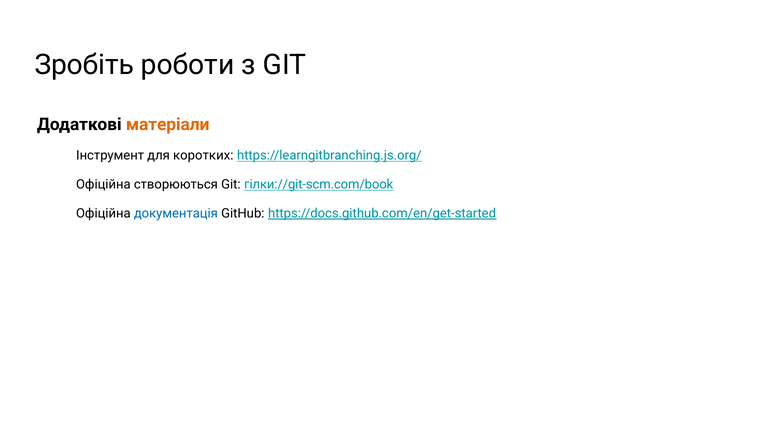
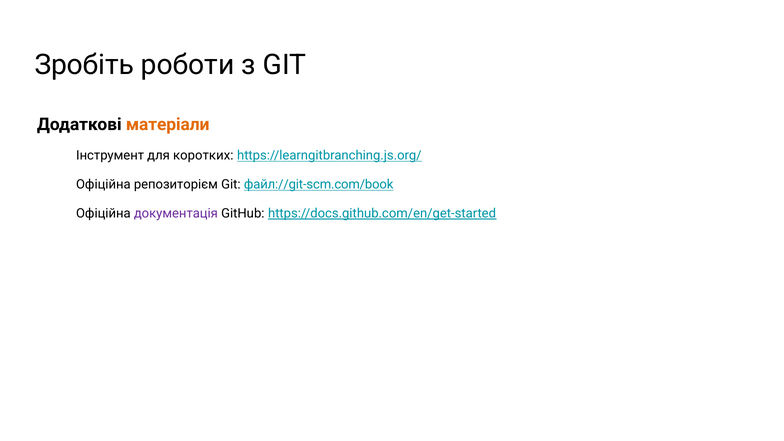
створюються: створюються -> репозиторієм
гілки://git-scm.com/book: гілки://git-scm.com/book -> файл://git-scm.com/book
документація colour: blue -> purple
